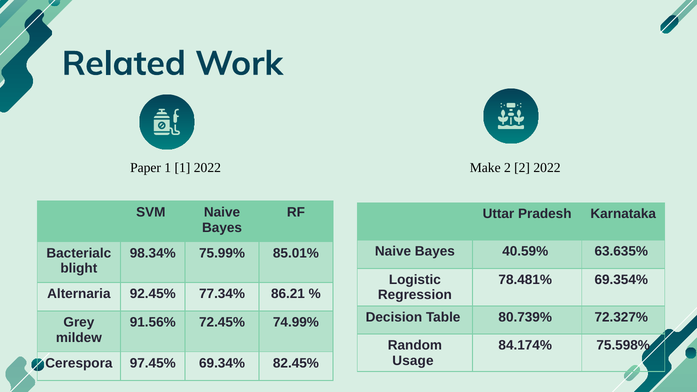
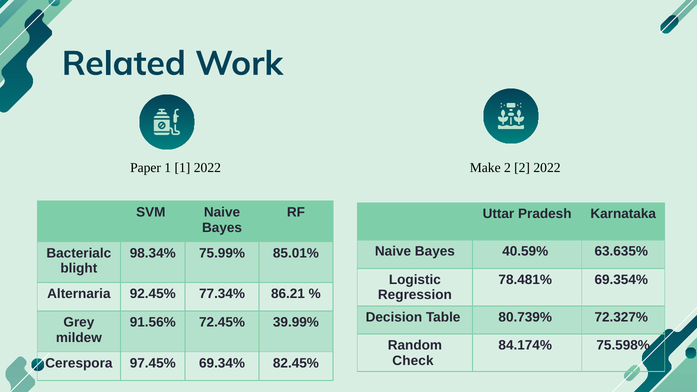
74.99%: 74.99% -> 39.99%
Usage: Usage -> Check
